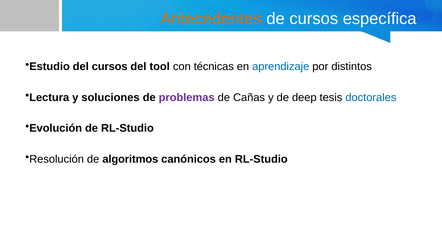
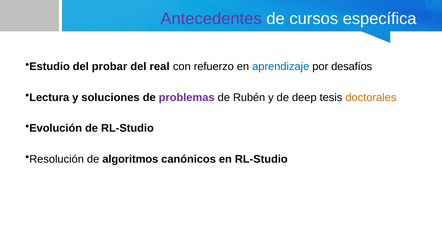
Antecedentes colour: orange -> purple
del cursos: cursos -> probar
tool: tool -> real
técnicas: técnicas -> refuerzo
distintos: distintos -> desafíos
Cañas: Cañas -> Rubén
doctorales colour: blue -> orange
